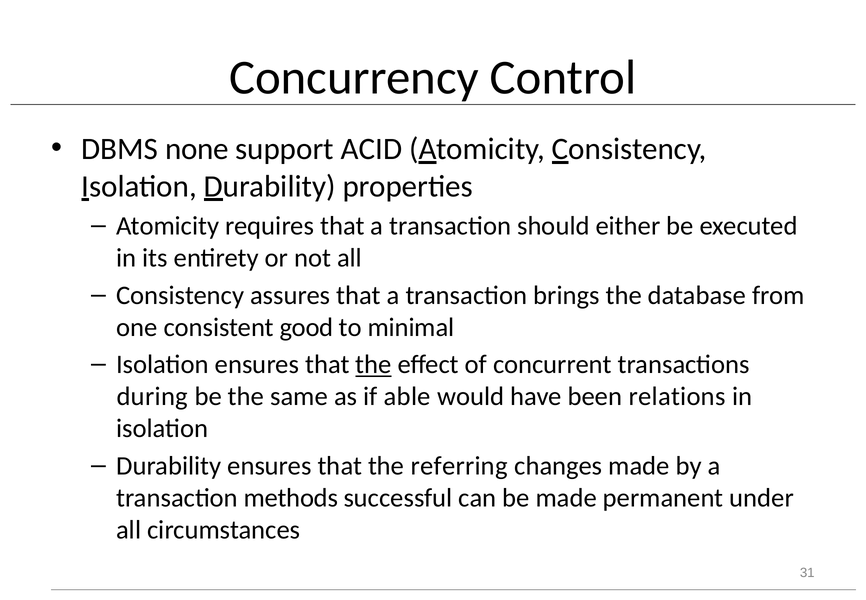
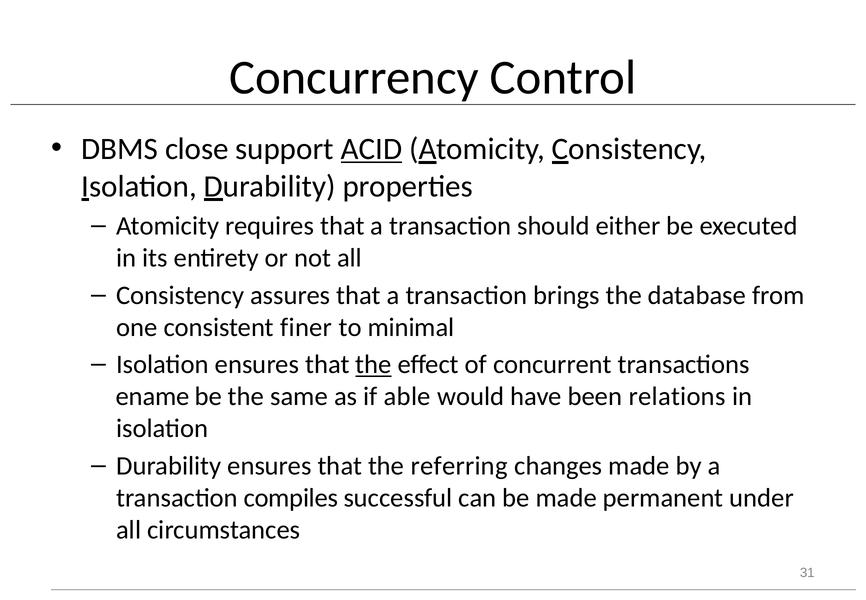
none: none -> close
ACID underline: none -> present
good: good -> finer
during: during -> ename
methods: methods -> compiles
